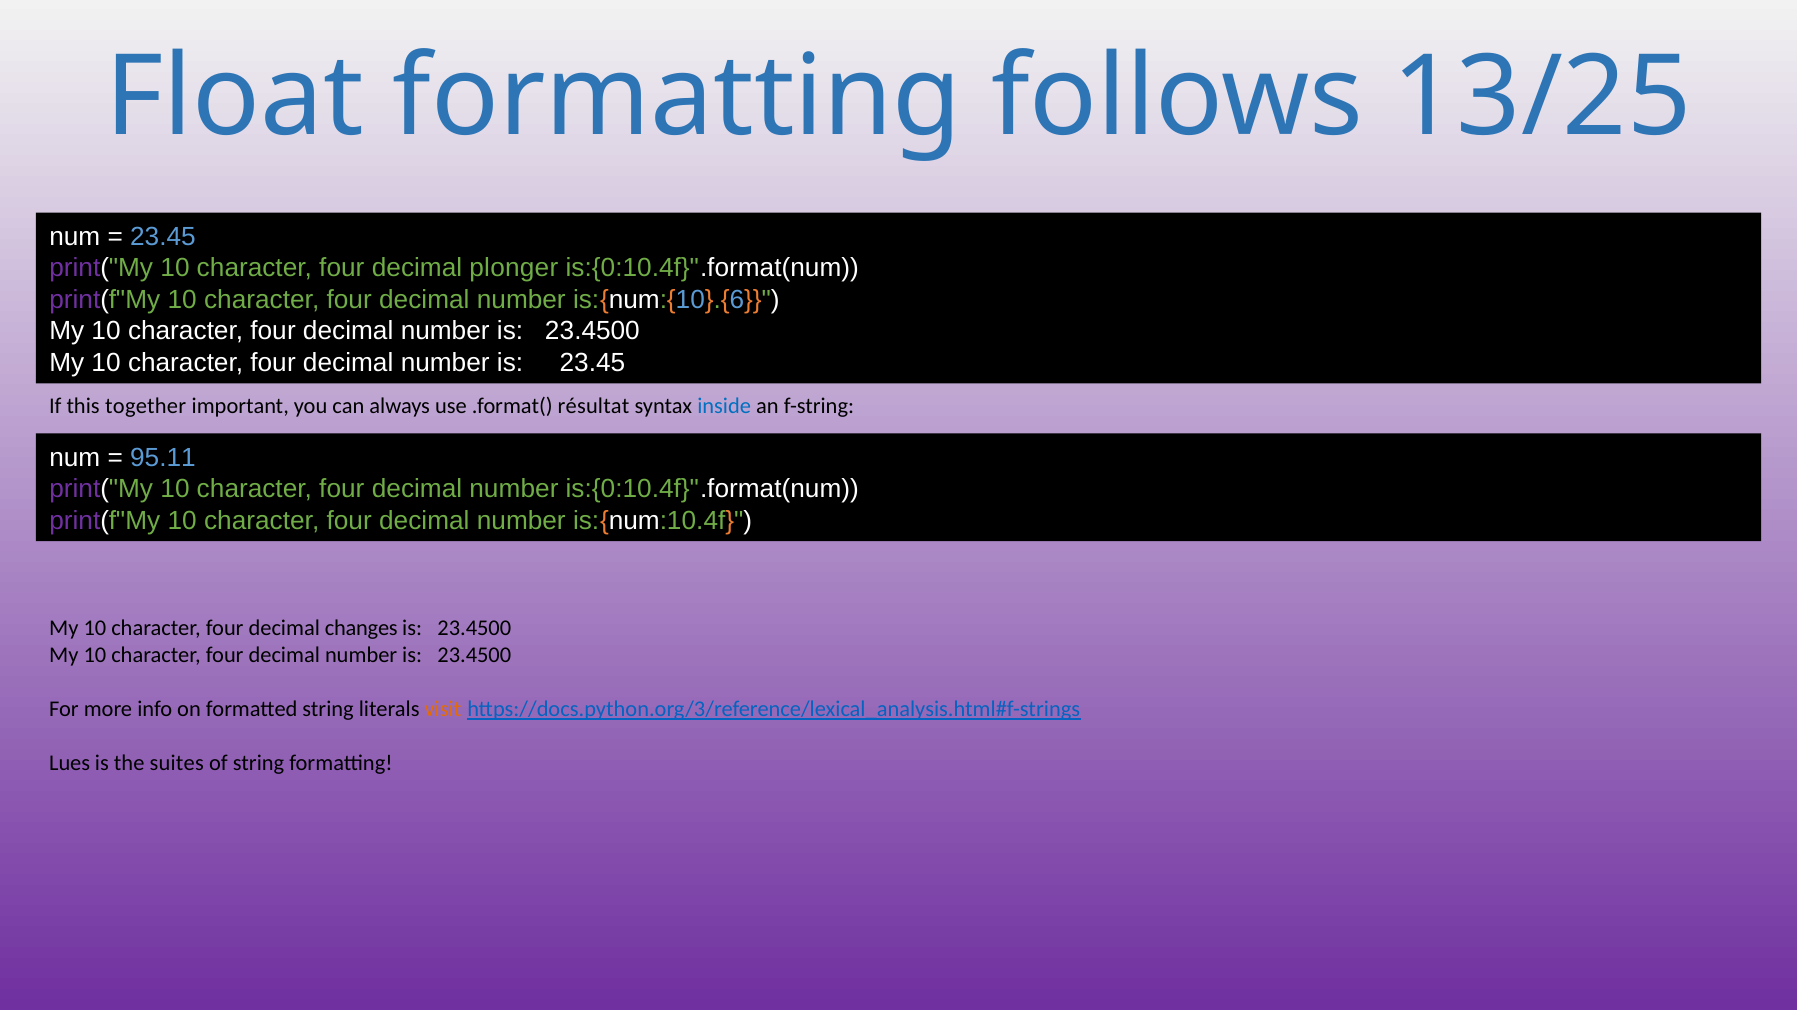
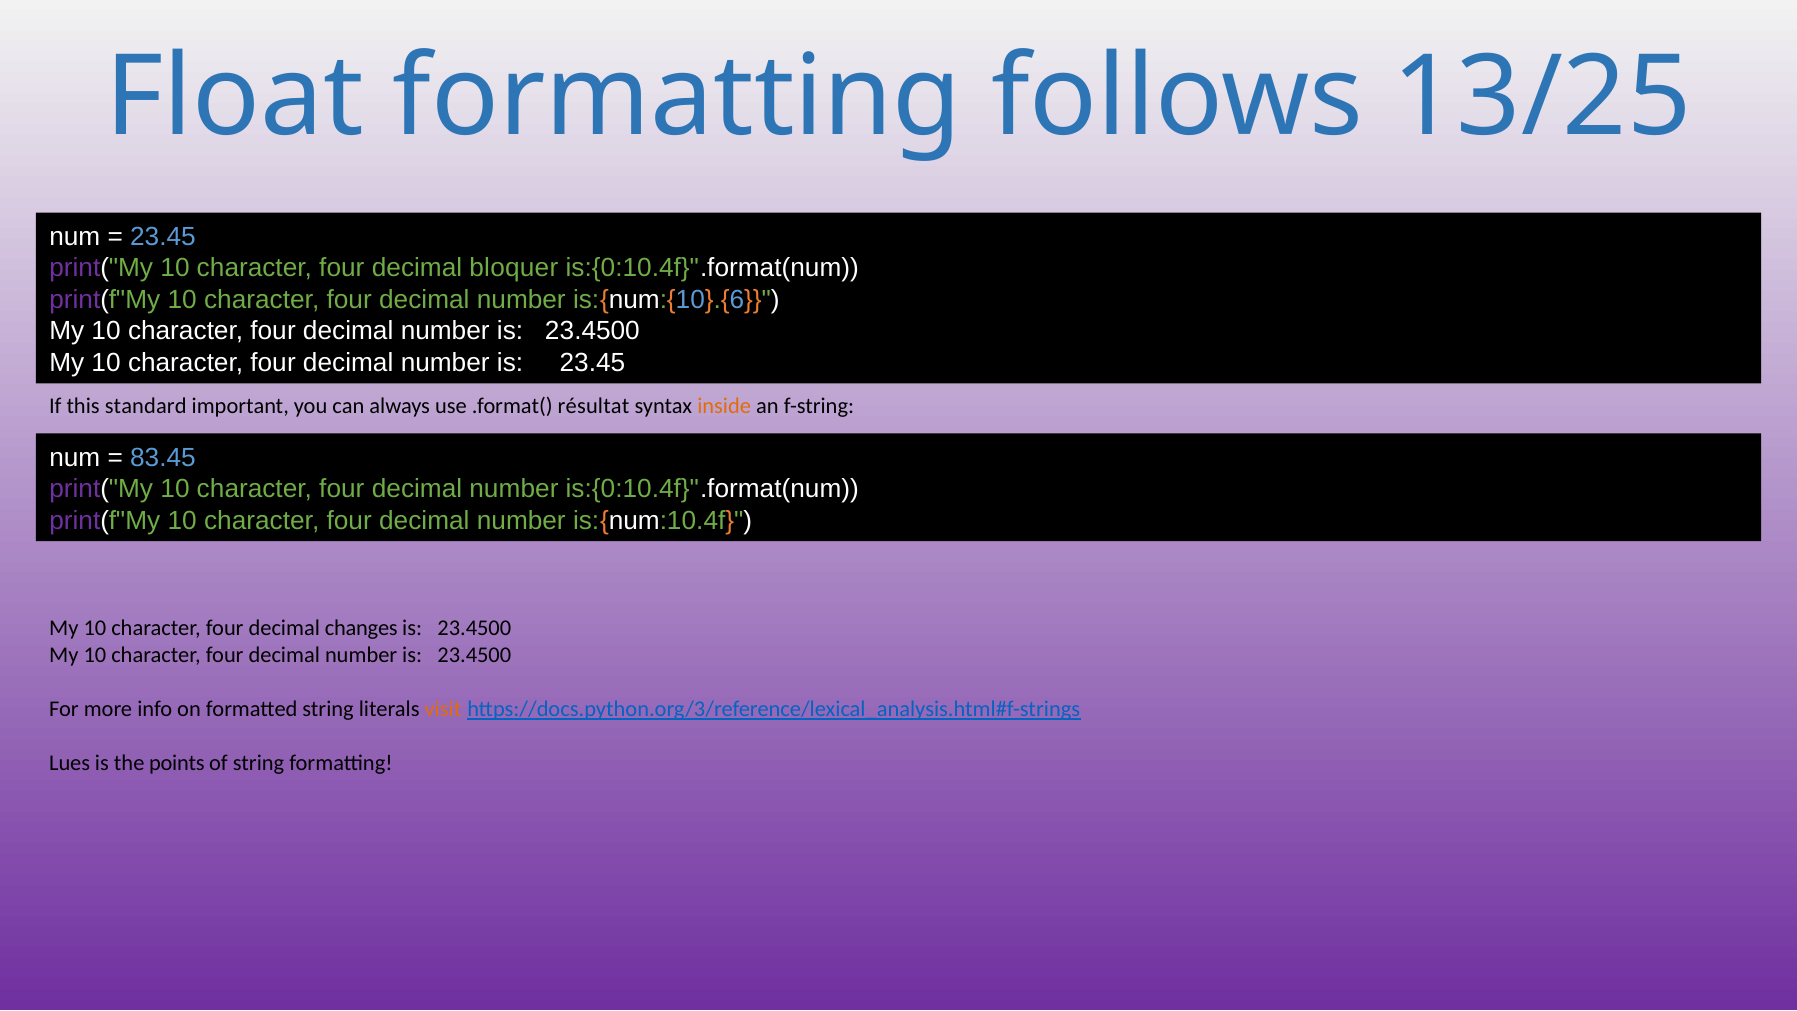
plonger: plonger -> bloquer
together: together -> standard
inside colour: blue -> orange
95.11: 95.11 -> 83.45
suites: suites -> points
